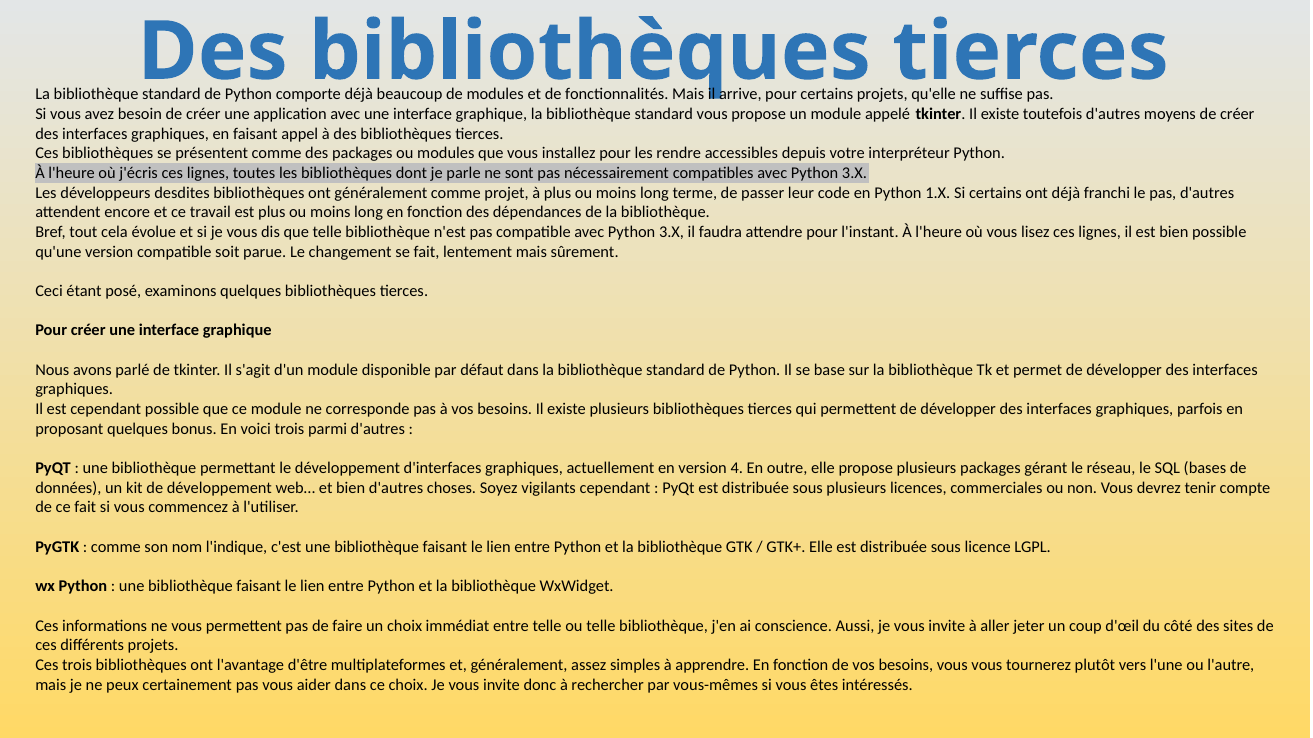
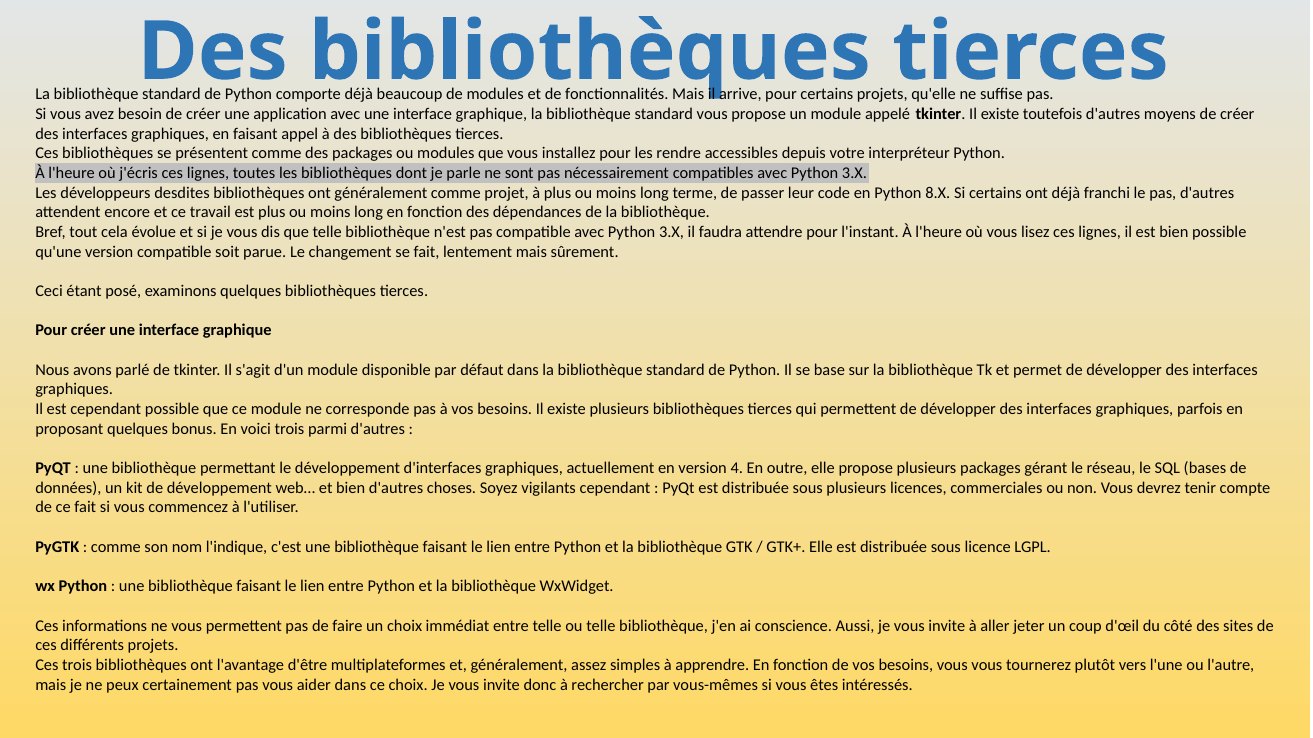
1.X: 1.X -> 8.X
